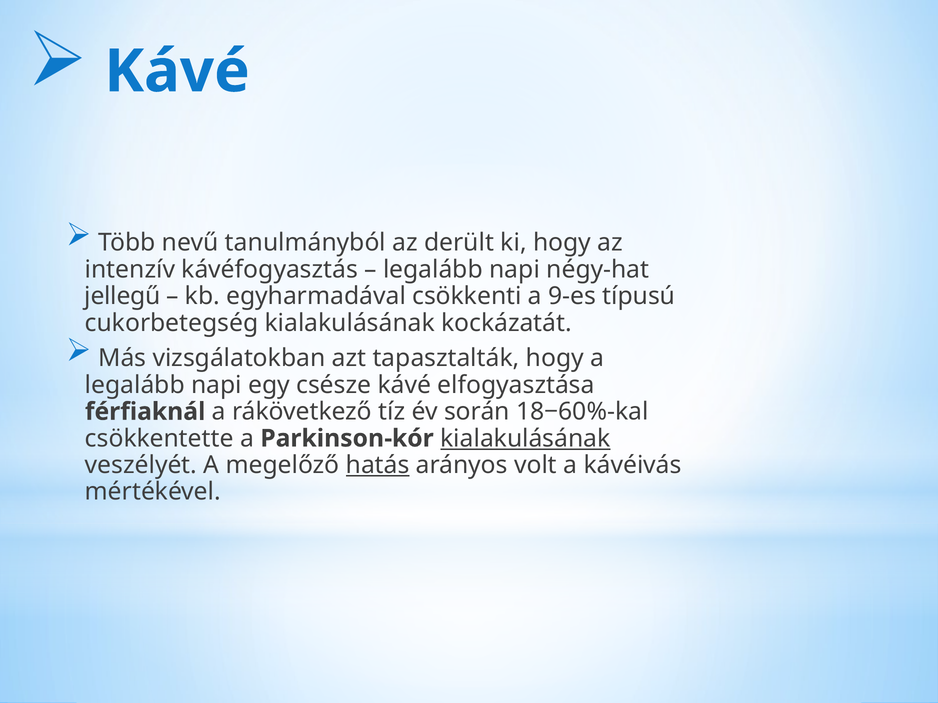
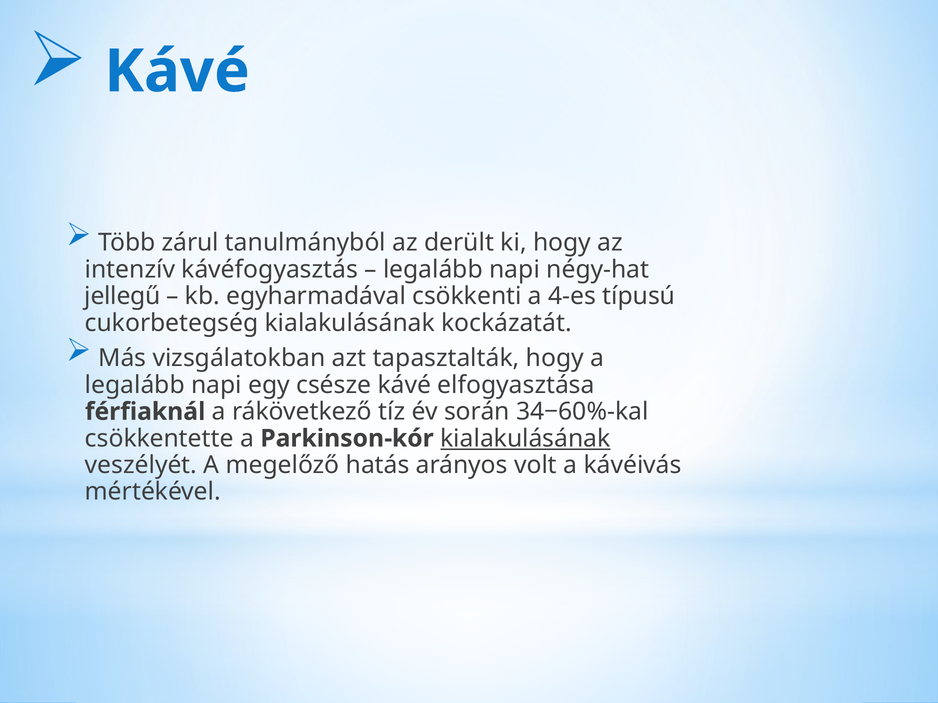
nevű: nevű -> zárul
9-es: 9-es -> 4-es
18−60%-kal: 18−60%-kal -> 34−60%-kal
hatás underline: present -> none
